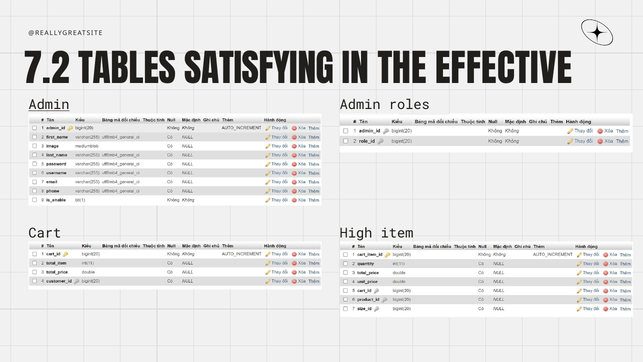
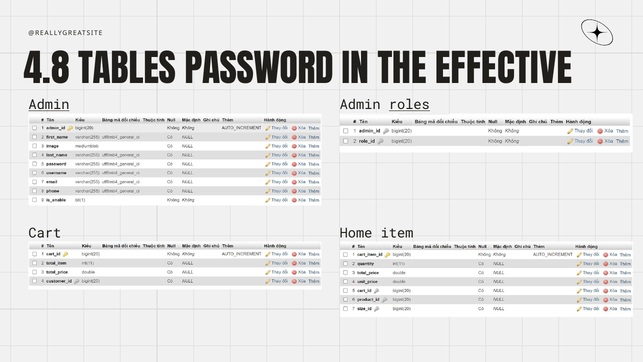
7.2: 7.2 -> 4.8
SATISFYING: SATISFYING -> PASSWORD
roles underline: none -> present
High: High -> Home
